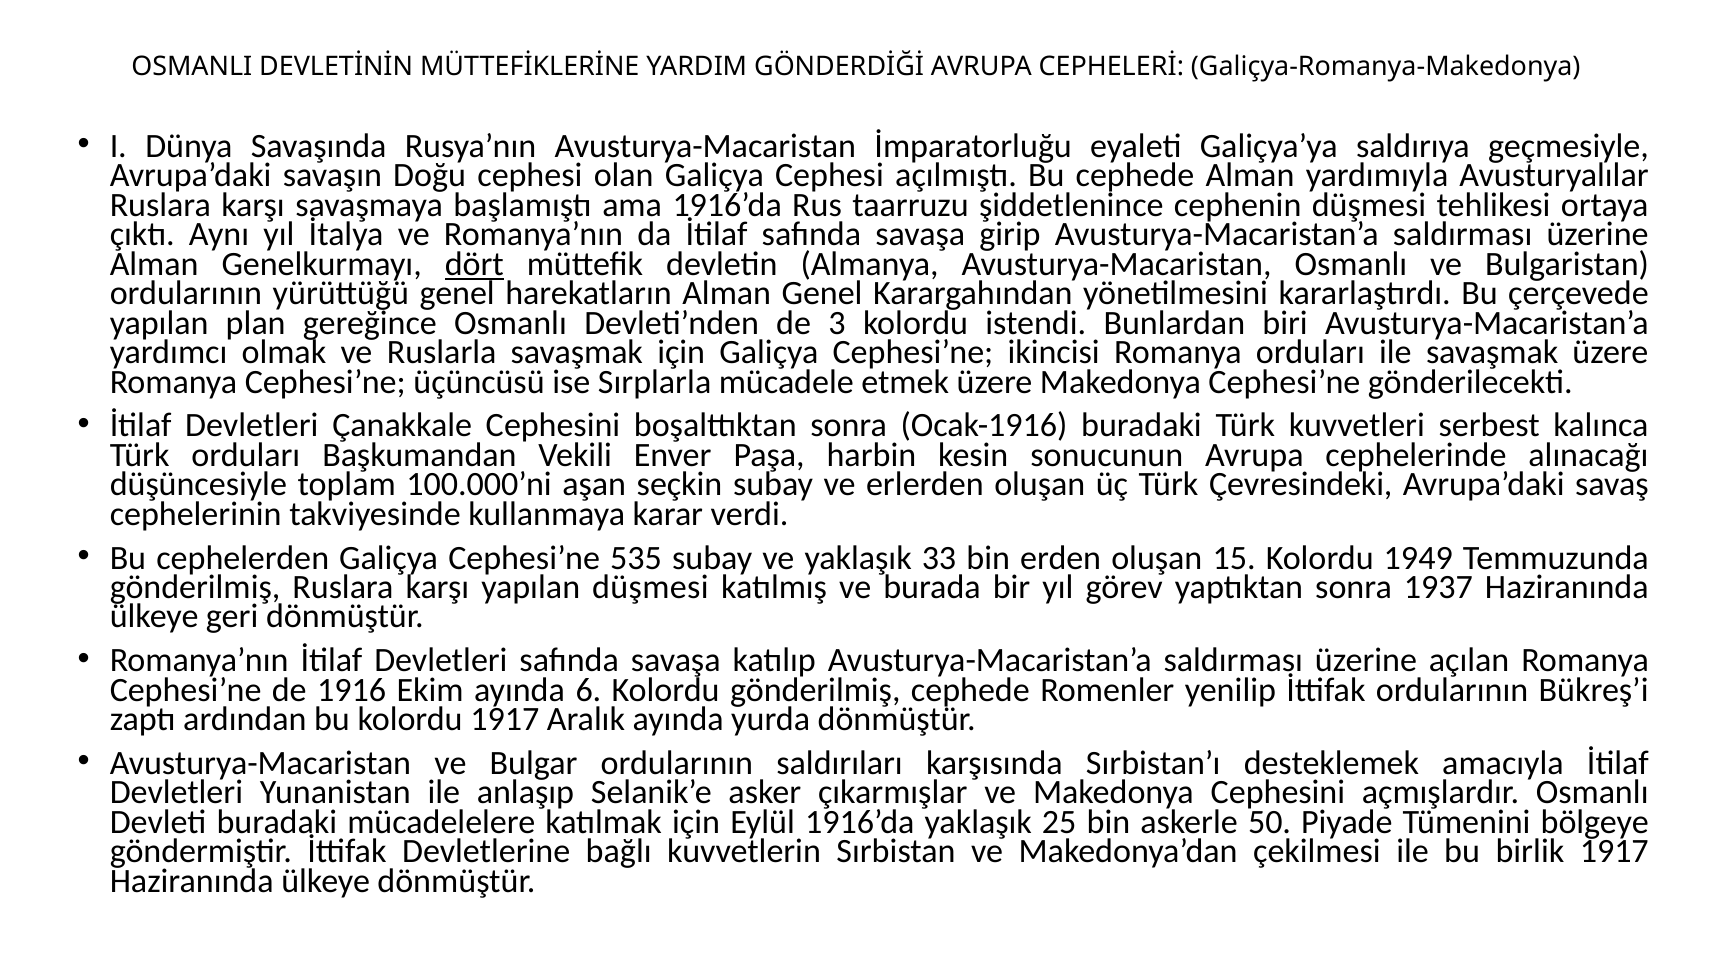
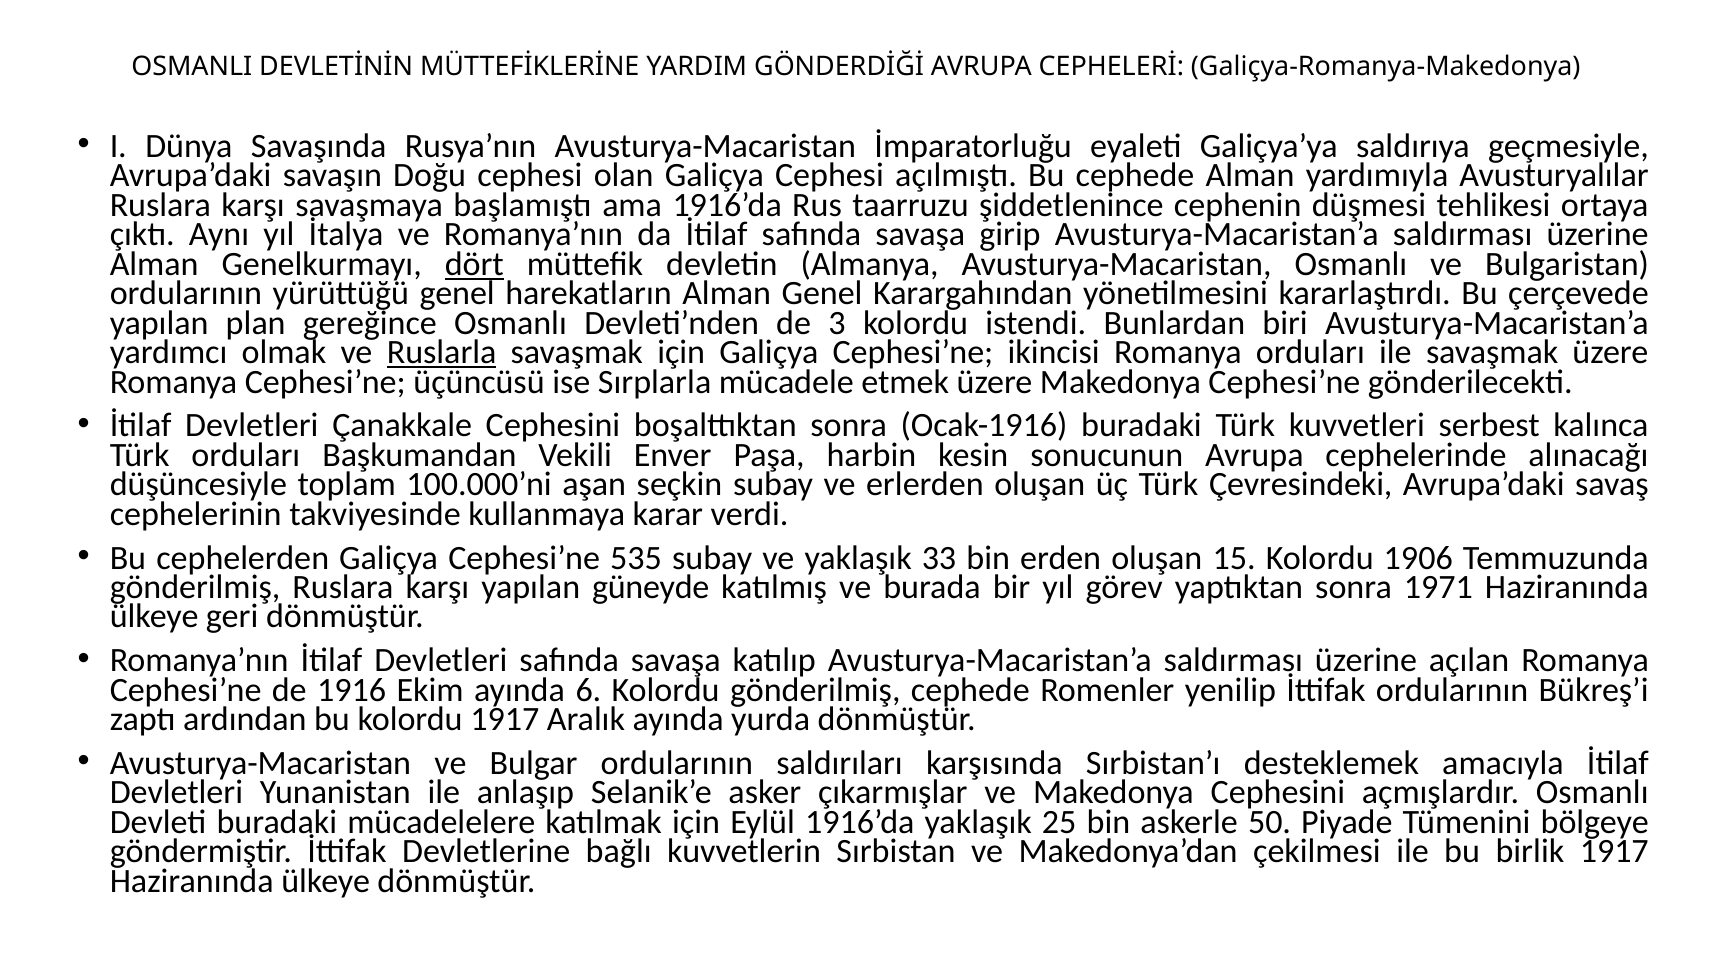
Ruslarla underline: none -> present
1949: 1949 -> 1906
yapılan düşmesi: düşmesi -> güneyde
1937: 1937 -> 1971
